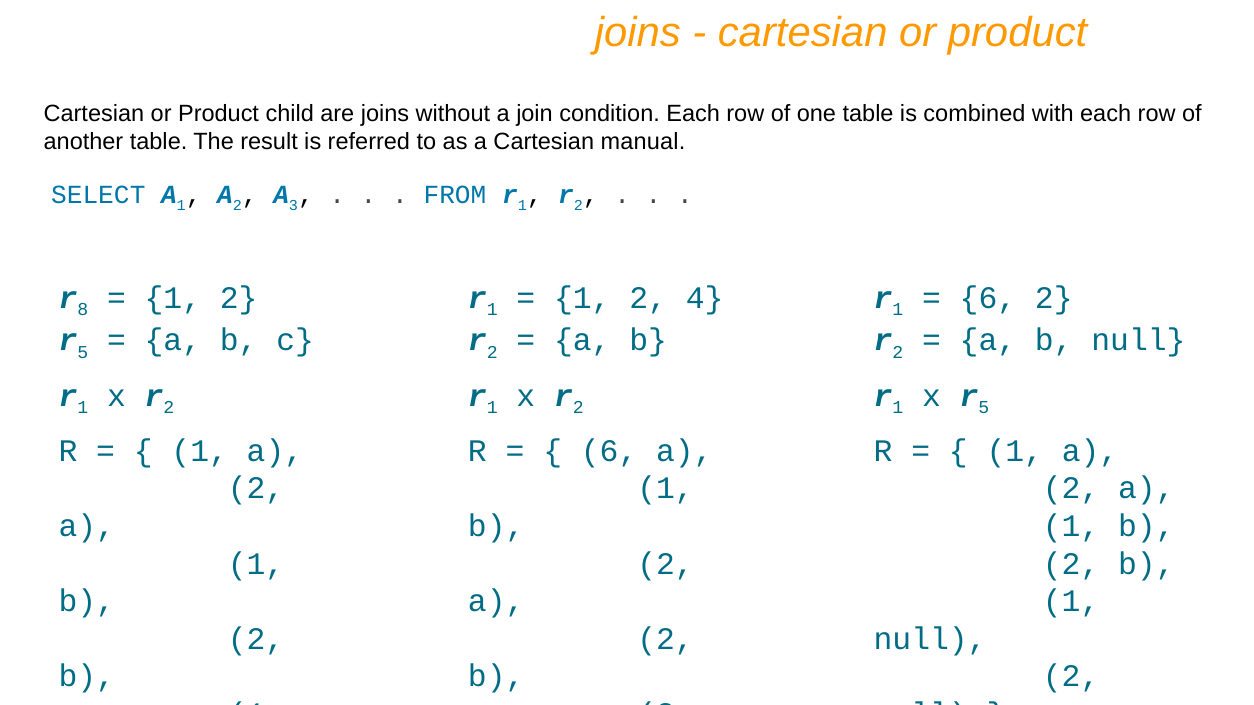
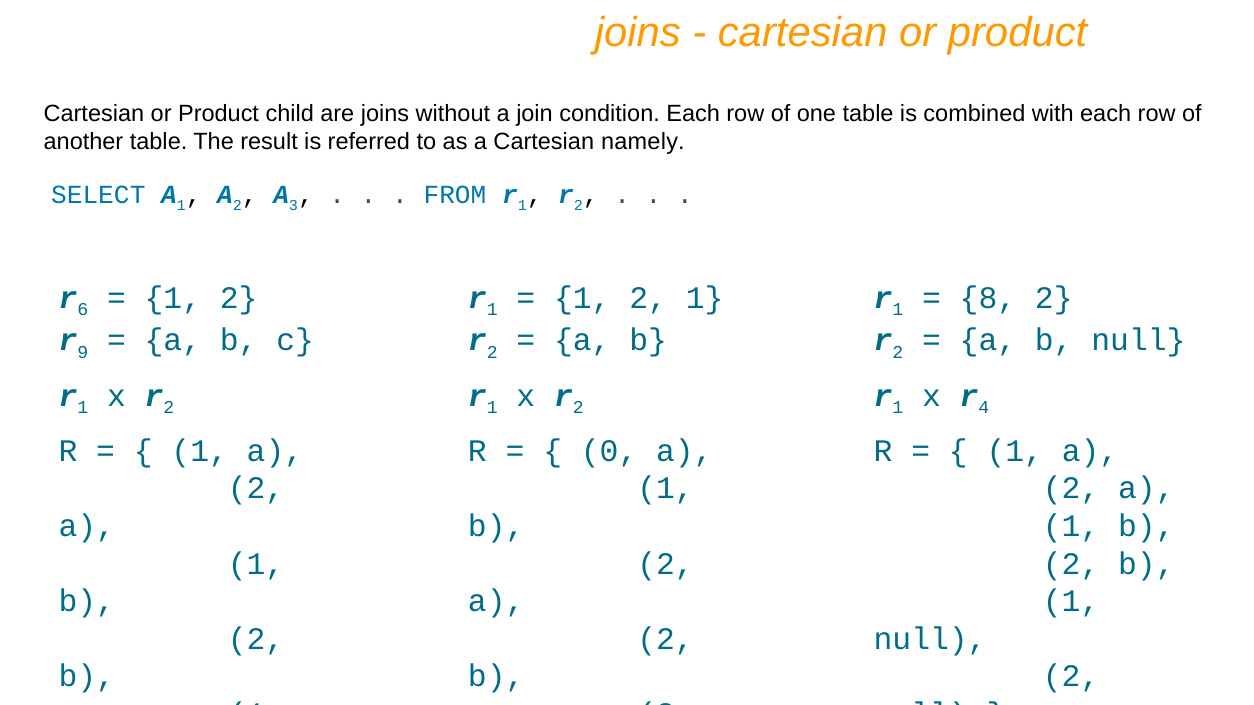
manual: manual -> namely
8: 8 -> 6
2 4: 4 -> 1
6 at (988, 298): 6 -> 8
5 at (83, 353): 5 -> 9
x r 5: 5 -> 4
6 at (609, 451): 6 -> 0
